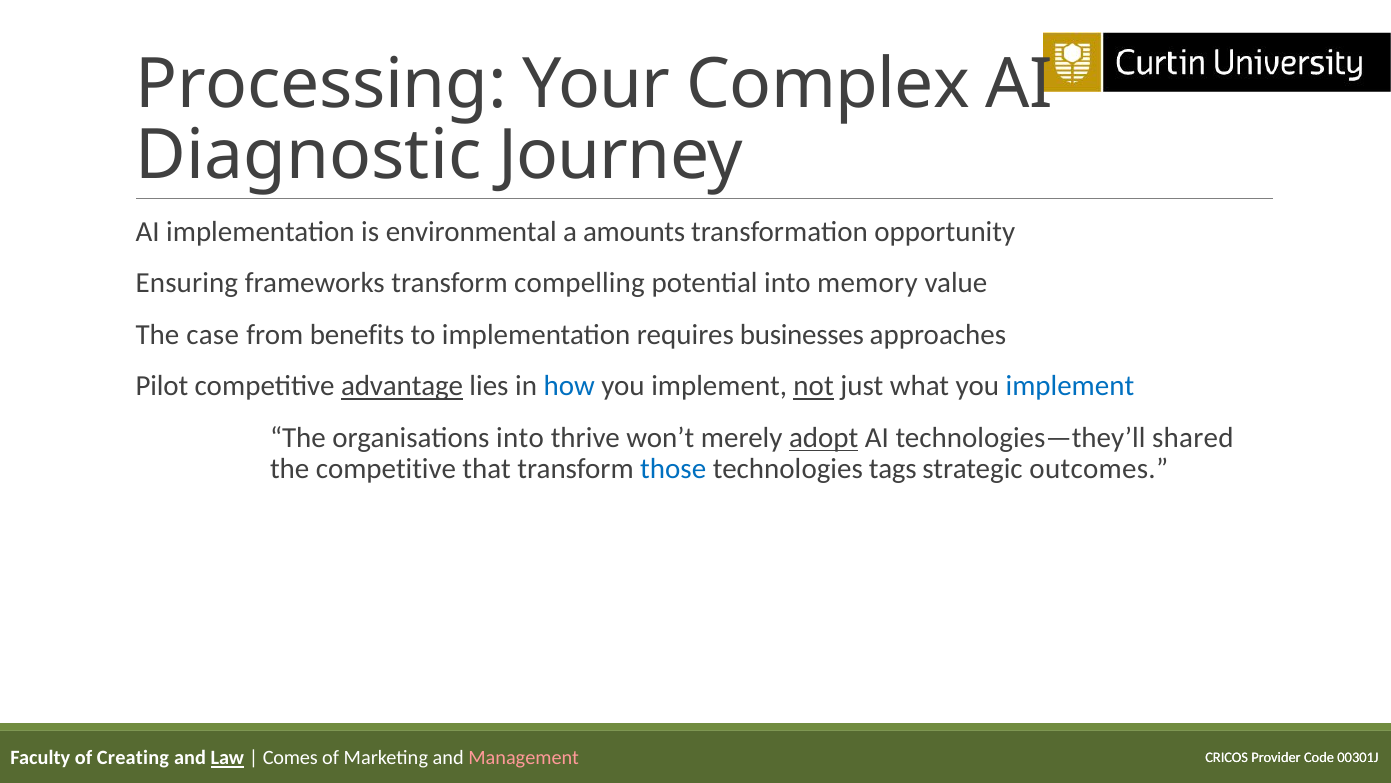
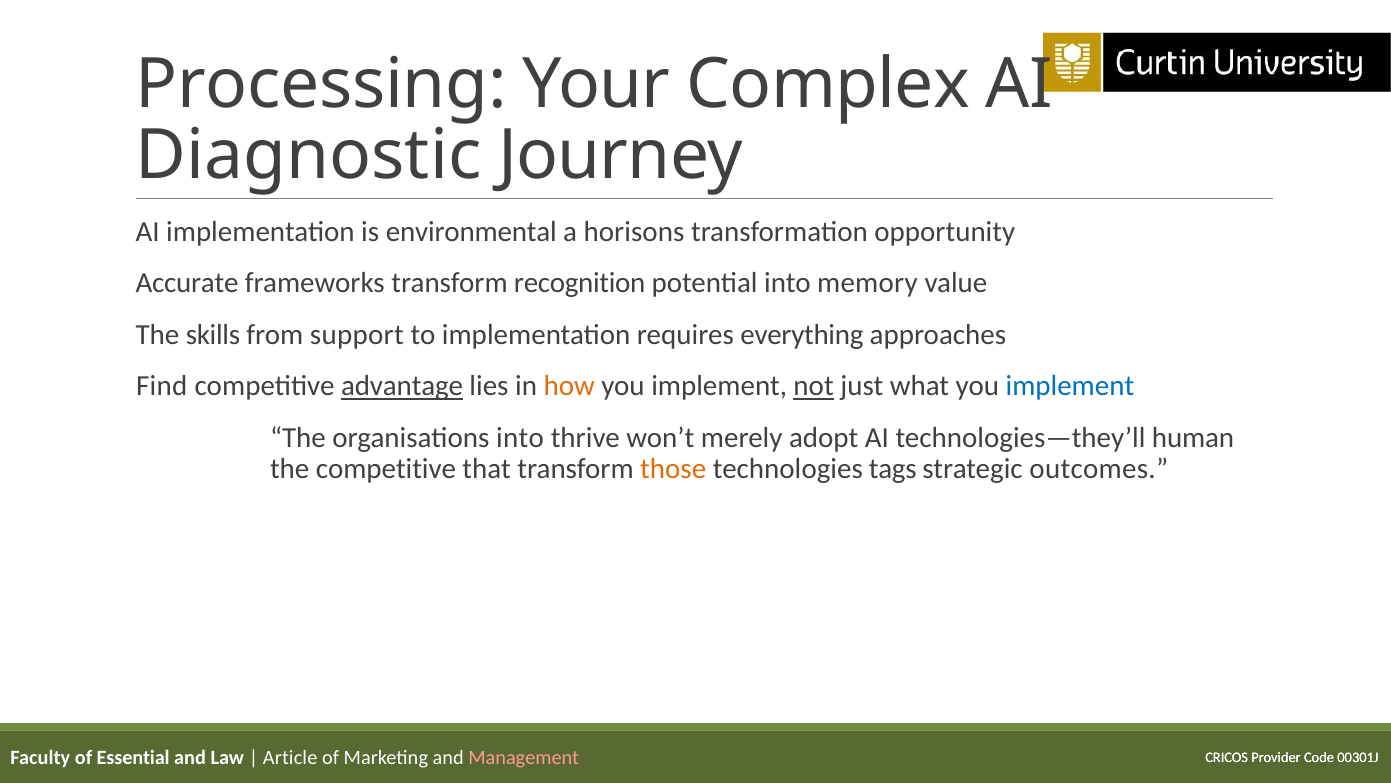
amounts: amounts -> horisons
Ensuring: Ensuring -> Accurate
compelling: compelling -> recognition
case: case -> skills
benefits: benefits -> support
businesses: businesses -> everything
Pilot: Pilot -> Find
how colour: blue -> orange
adopt underline: present -> none
shared: shared -> human
those colour: blue -> orange
Creating: Creating -> Essential
Law underline: present -> none
Comes: Comes -> Article
